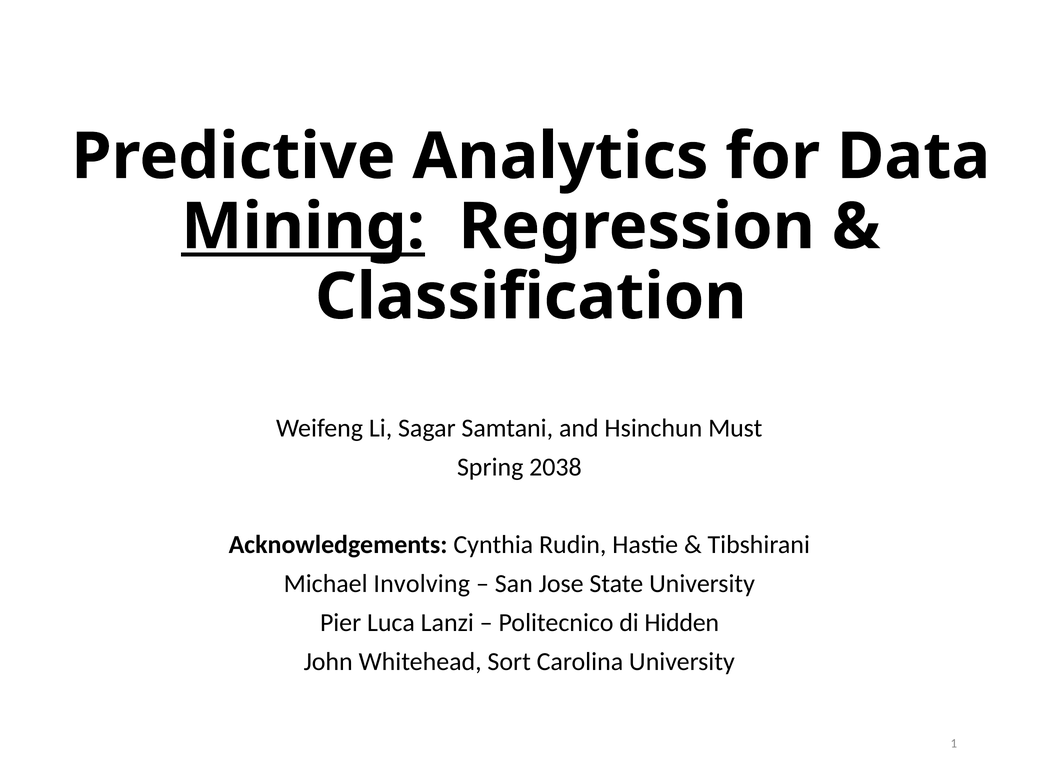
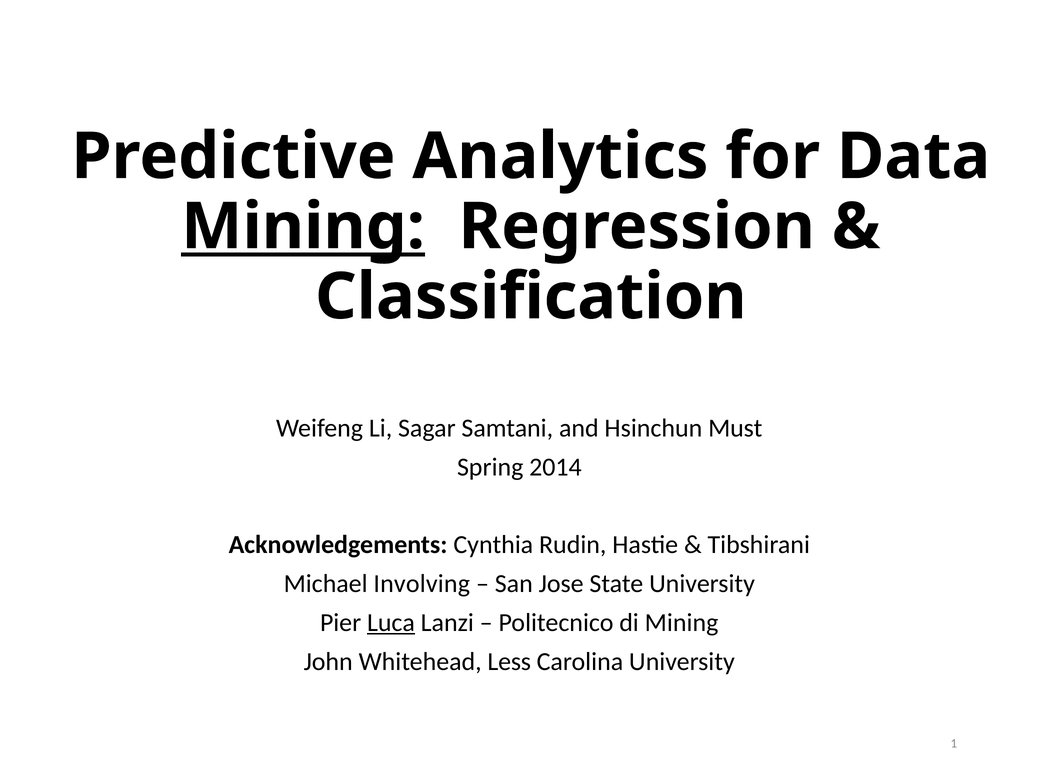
2038: 2038 -> 2014
Luca underline: none -> present
di Hidden: Hidden -> Mining
Sort: Sort -> Less
